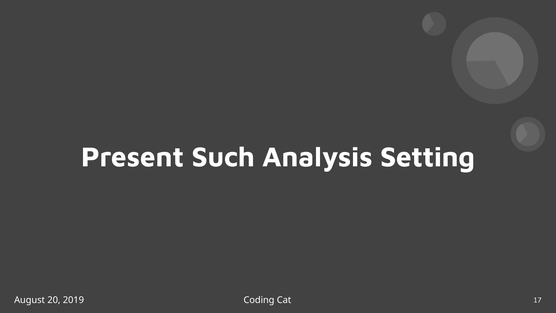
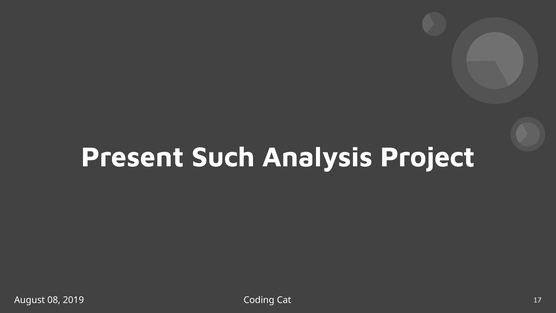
Setting: Setting -> Project
20: 20 -> 08
